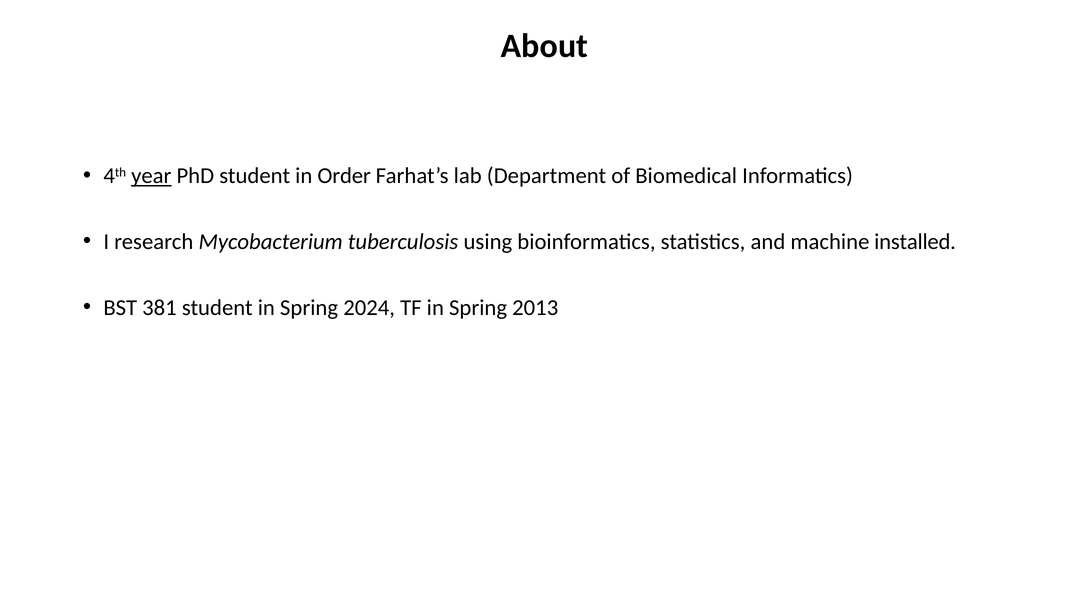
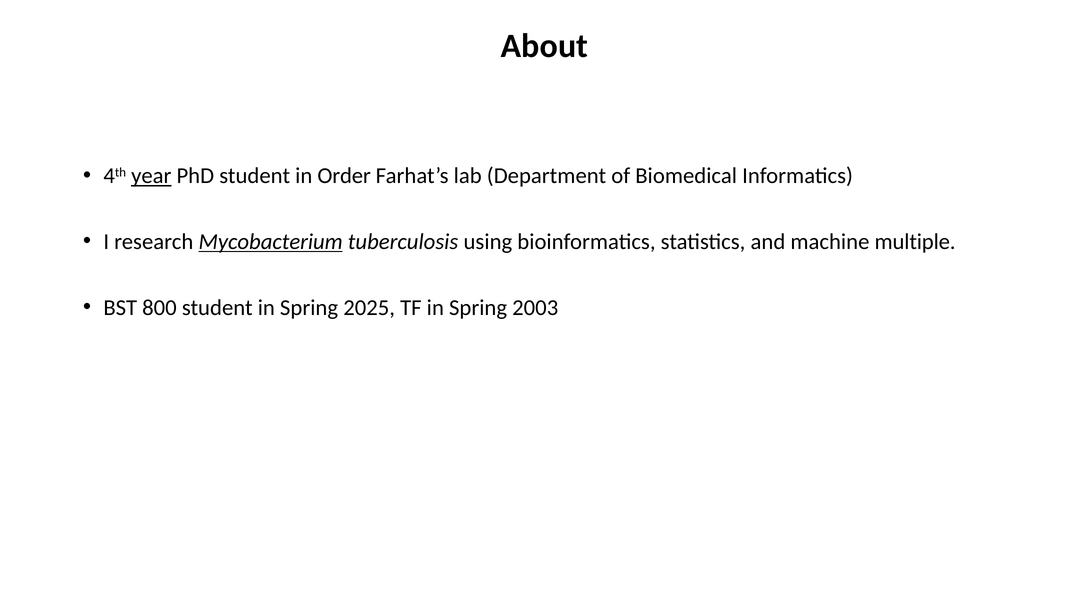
Mycobacterium underline: none -> present
installed: installed -> multiple
381: 381 -> 800
2024: 2024 -> 2025
2013: 2013 -> 2003
